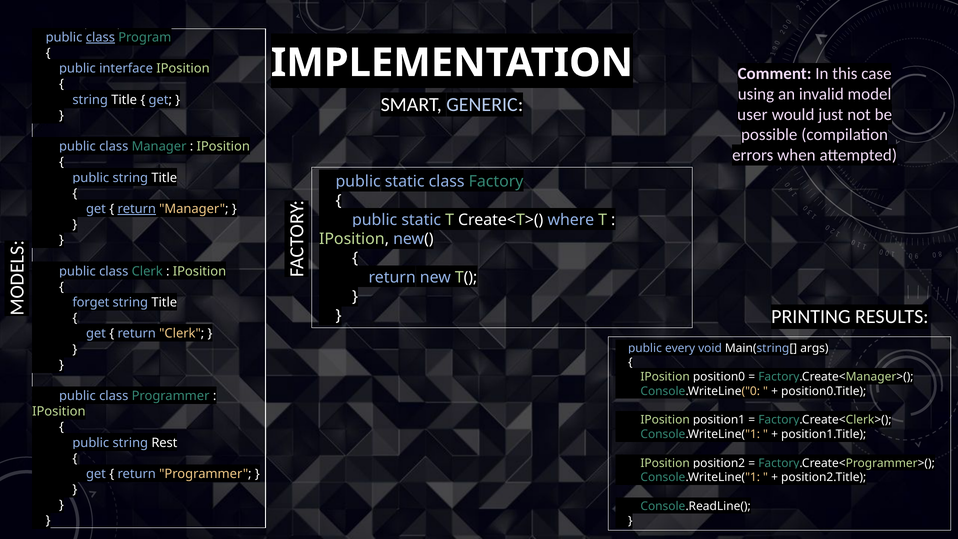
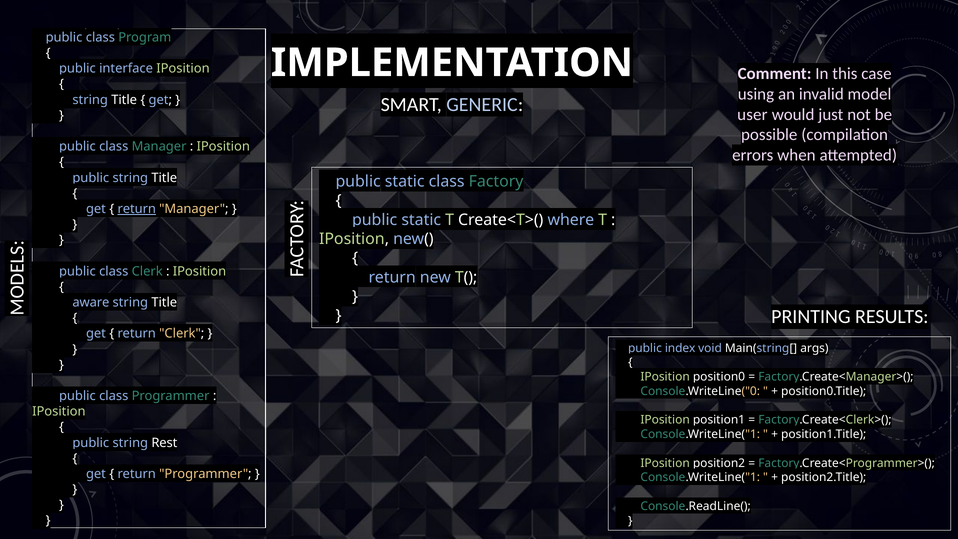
class at (100, 37) underline: present -> none
forget: forget -> aware
every: every -> index
